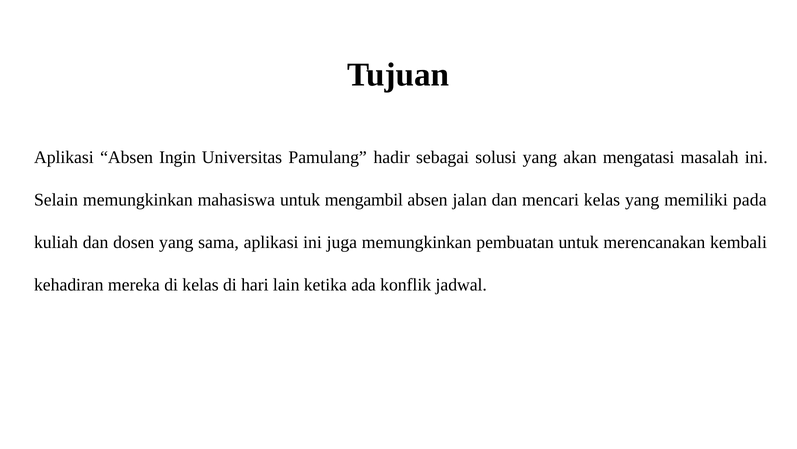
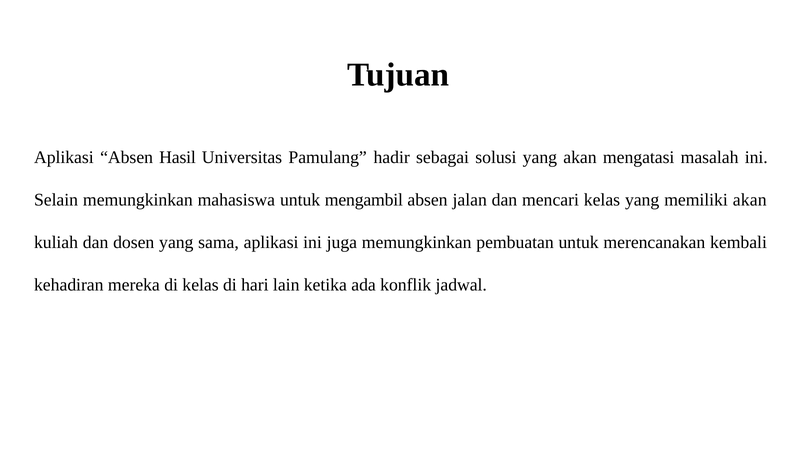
Ingin: Ingin -> Hasil
memiliki pada: pada -> akan
